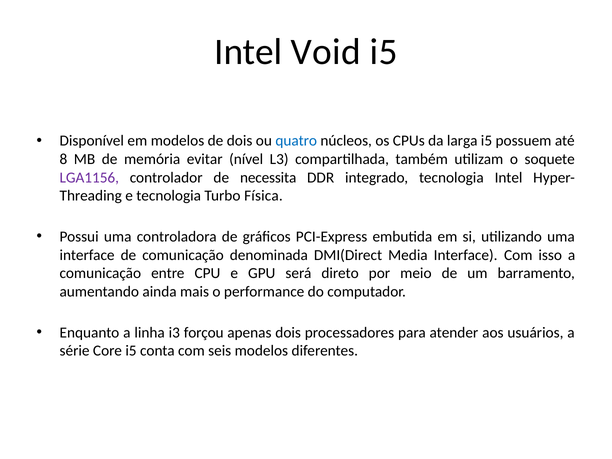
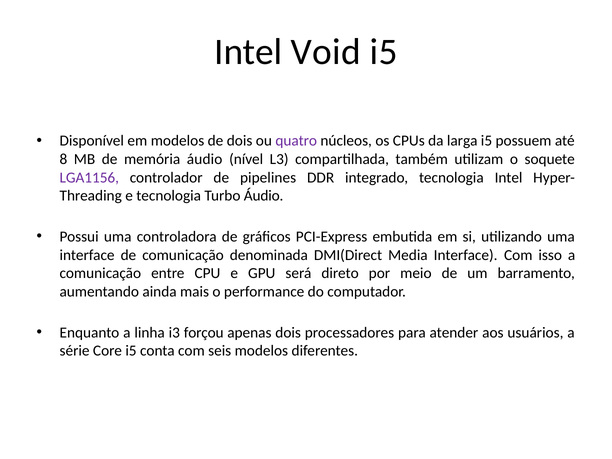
quatro colour: blue -> purple
memória evitar: evitar -> áudio
necessita: necessita -> pipelines
Turbo Física: Física -> Áudio
